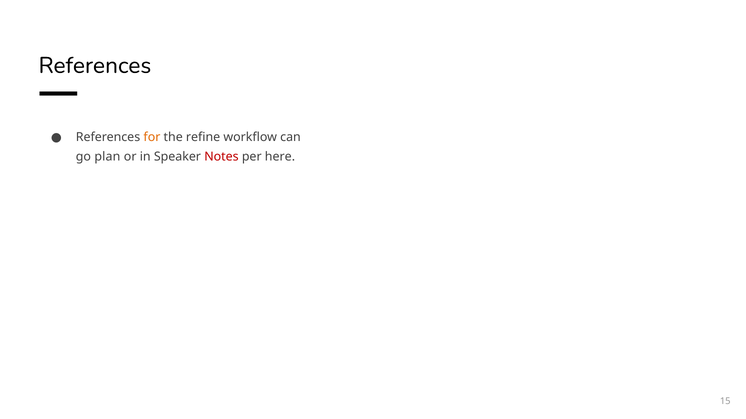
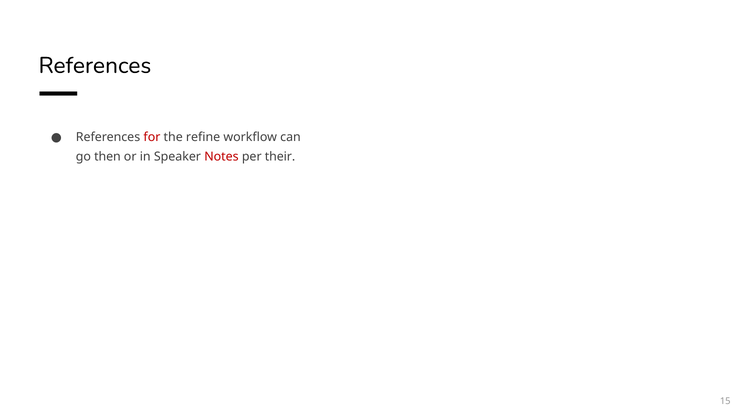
for colour: orange -> red
plan: plan -> then
here: here -> their
